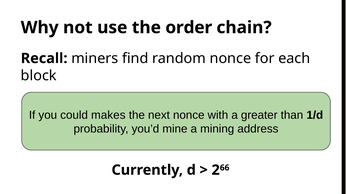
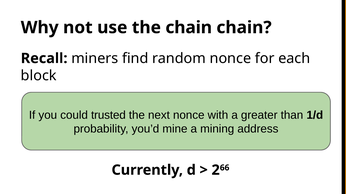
the order: order -> chain
makes: makes -> trusted
